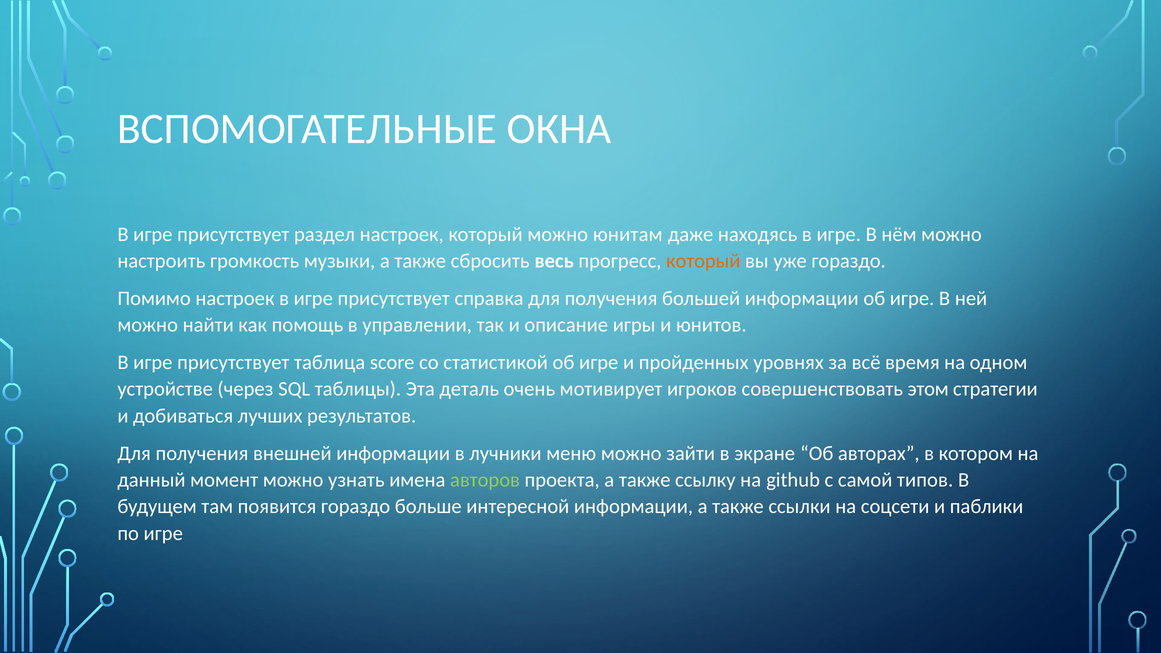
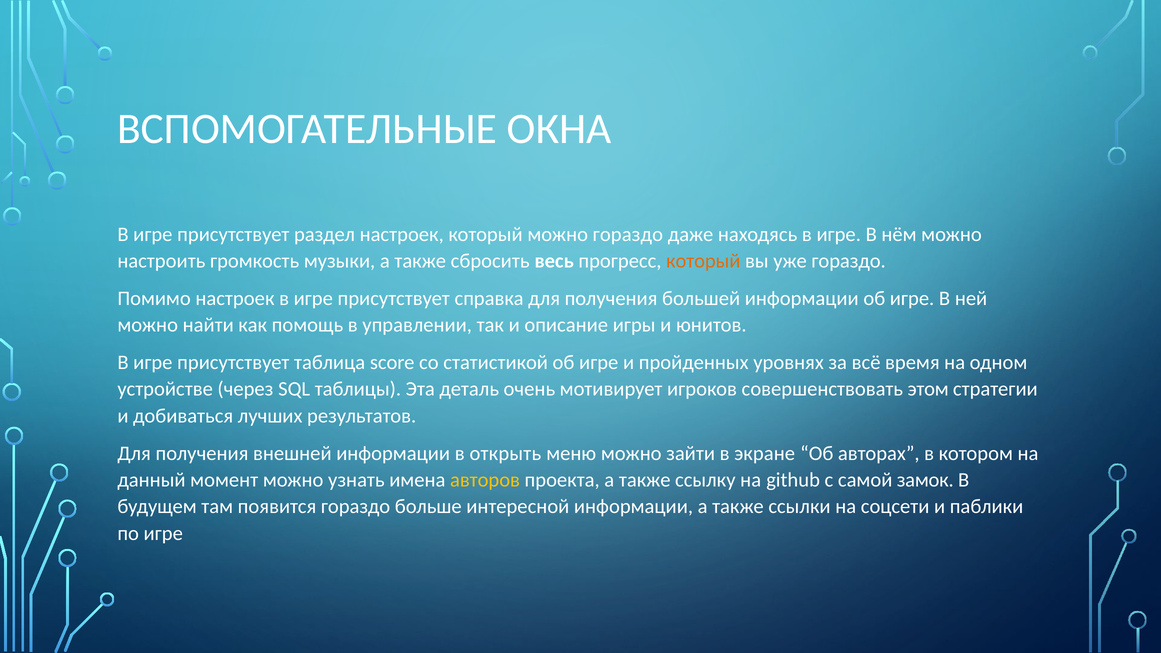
можно юнитам: юнитам -> гораздо
лучники: лучники -> открыть
авторов colour: light green -> yellow
типов: типов -> замок
